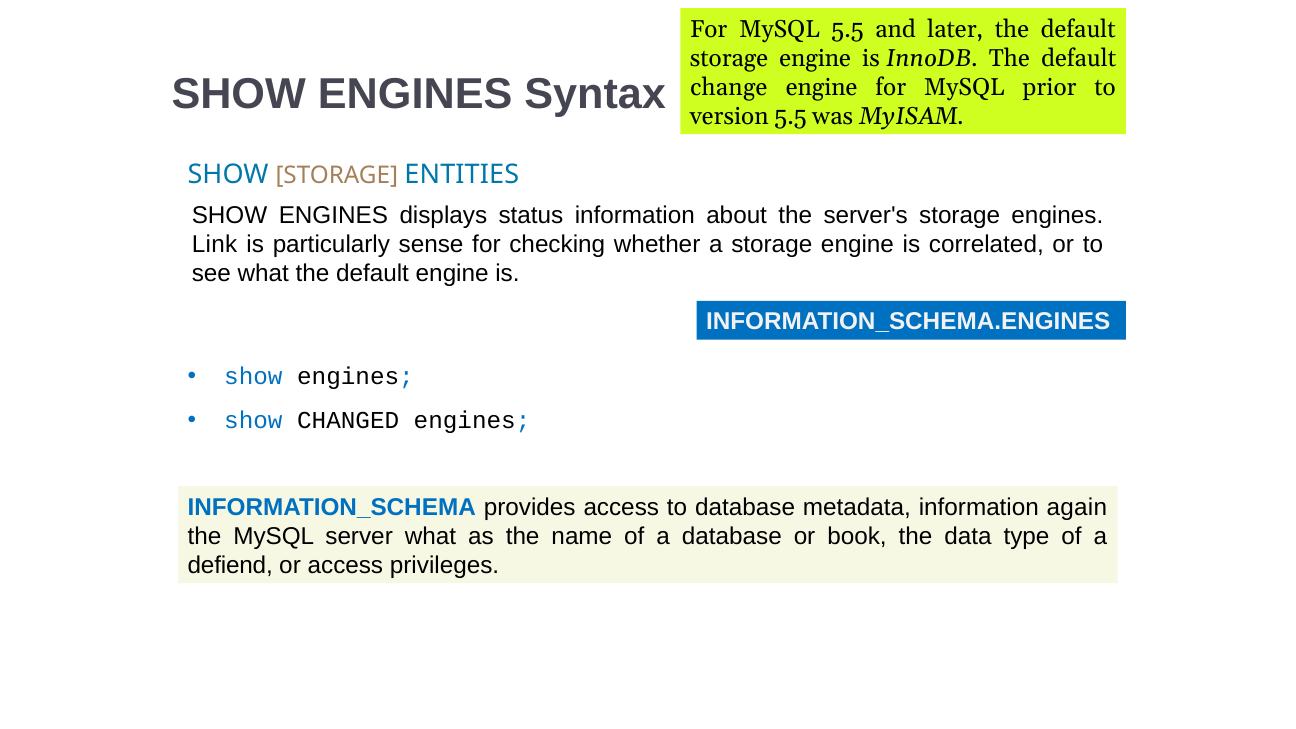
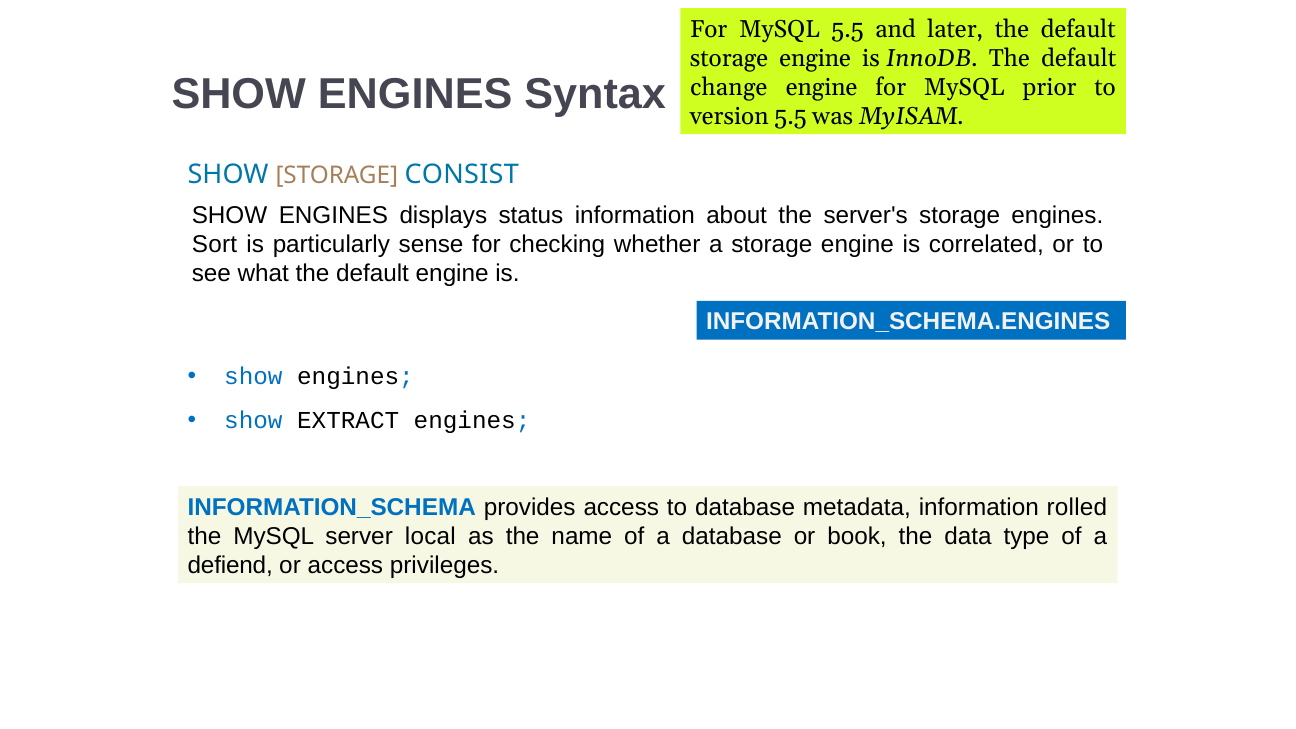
ENTITIES: ENTITIES -> CONSIST
Link: Link -> Sort
CHANGED: CHANGED -> EXTRACT
again: again -> rolled
server what: what -> local
